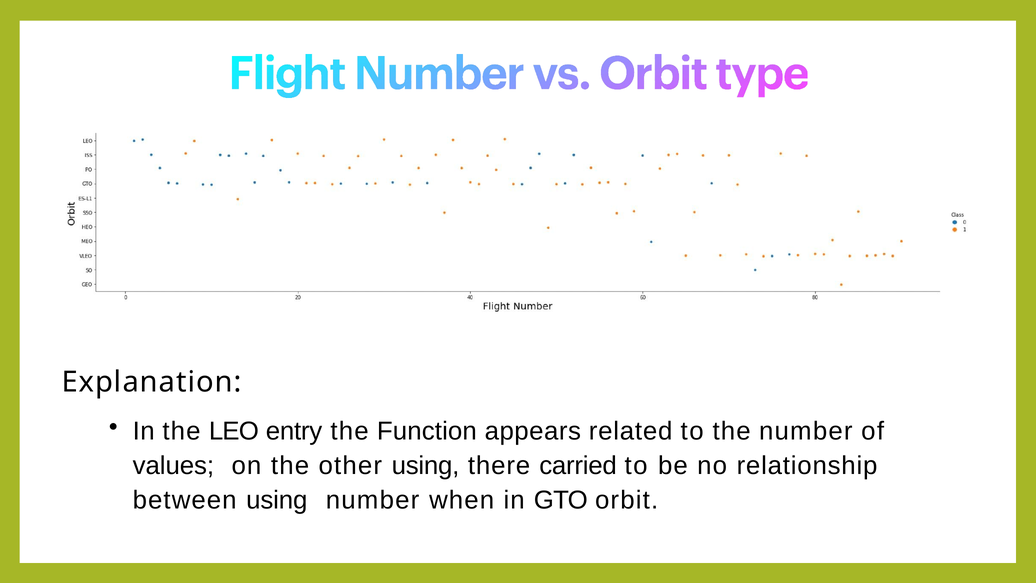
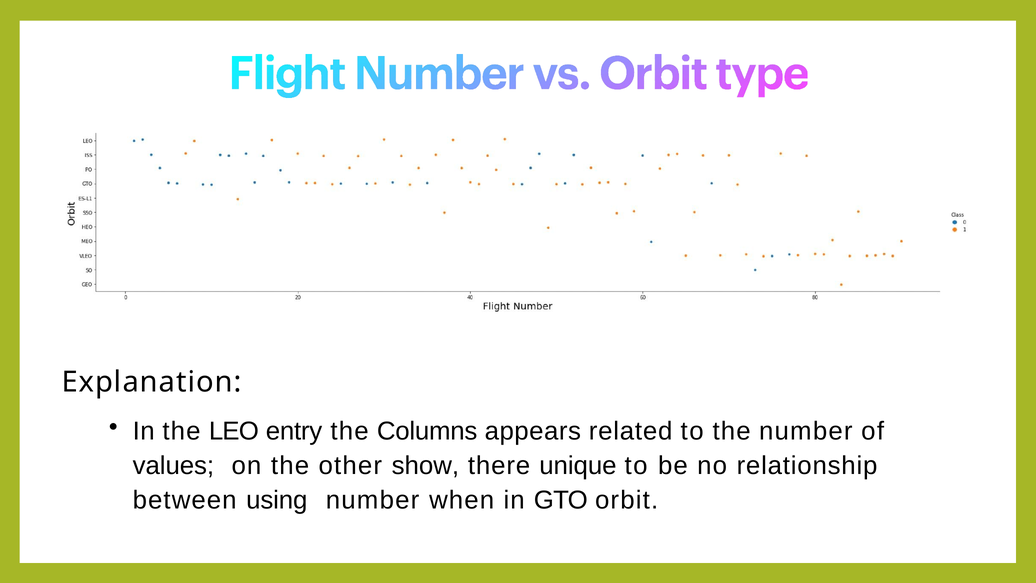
Function: Function -> Columns
other using: using -> show
carried: carried -> unique
